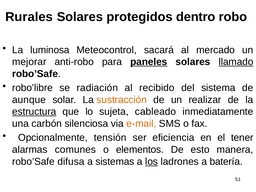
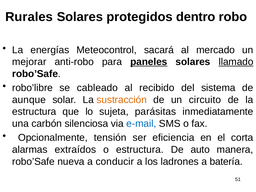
luminosa: luminosa -> energías
radiación: radiación -> cableado
realizar: realizar -> circuito
estructura at (34, 112) underline: present -> none
cableado: cableado -> parásitas
e-mail colour: orange -> blue
tener: tener -> corta
comunes: comunes -> extraídos
o elementos: elementos -> estructura
esto: esto -> auto
difusa: difusa -> nueva
sistemas: sistemas -> conducir
los underline: present -> none
